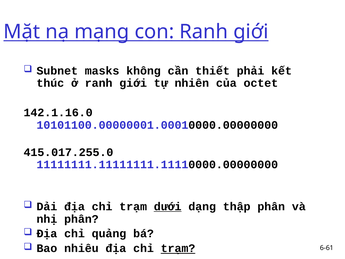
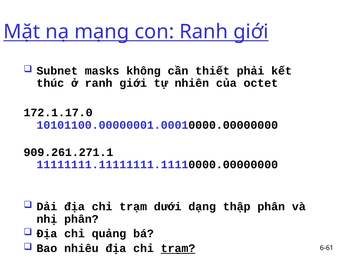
142.1.16.0: 142.1.16.0 -> 172.1.17.0
415.017.255.0: 415.017.255.0 -> 909.261.271.1
dưới underline: present -> none
